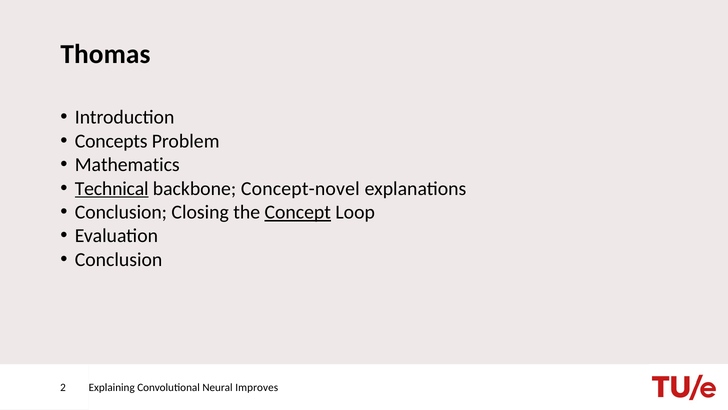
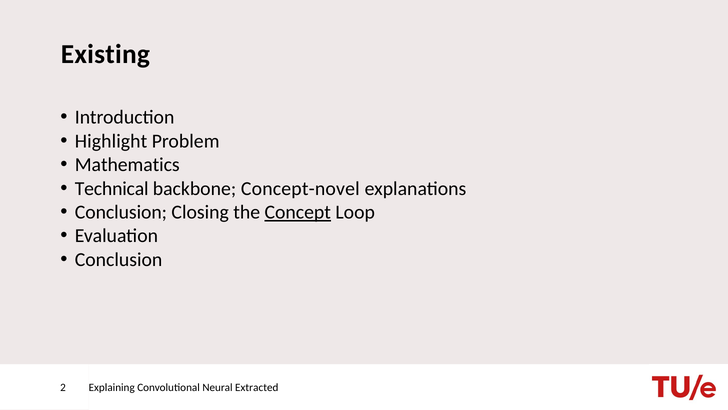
Thomas: Thomas -> Existing
Concepts: Concepts -> Highlight
Technical underline: present -> none
Improves: Improves -> Extracted
